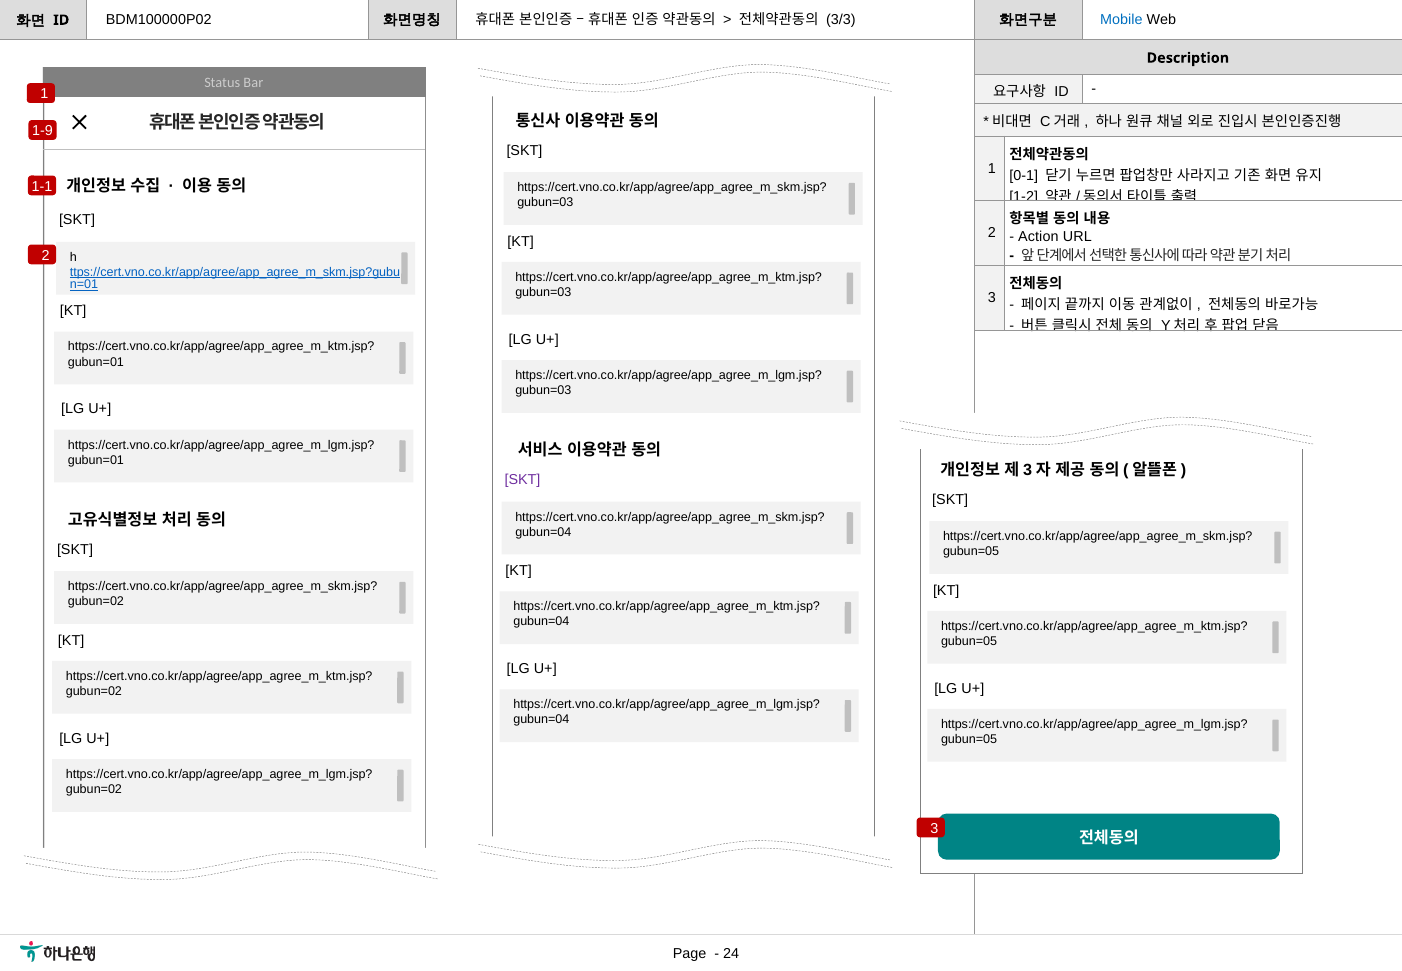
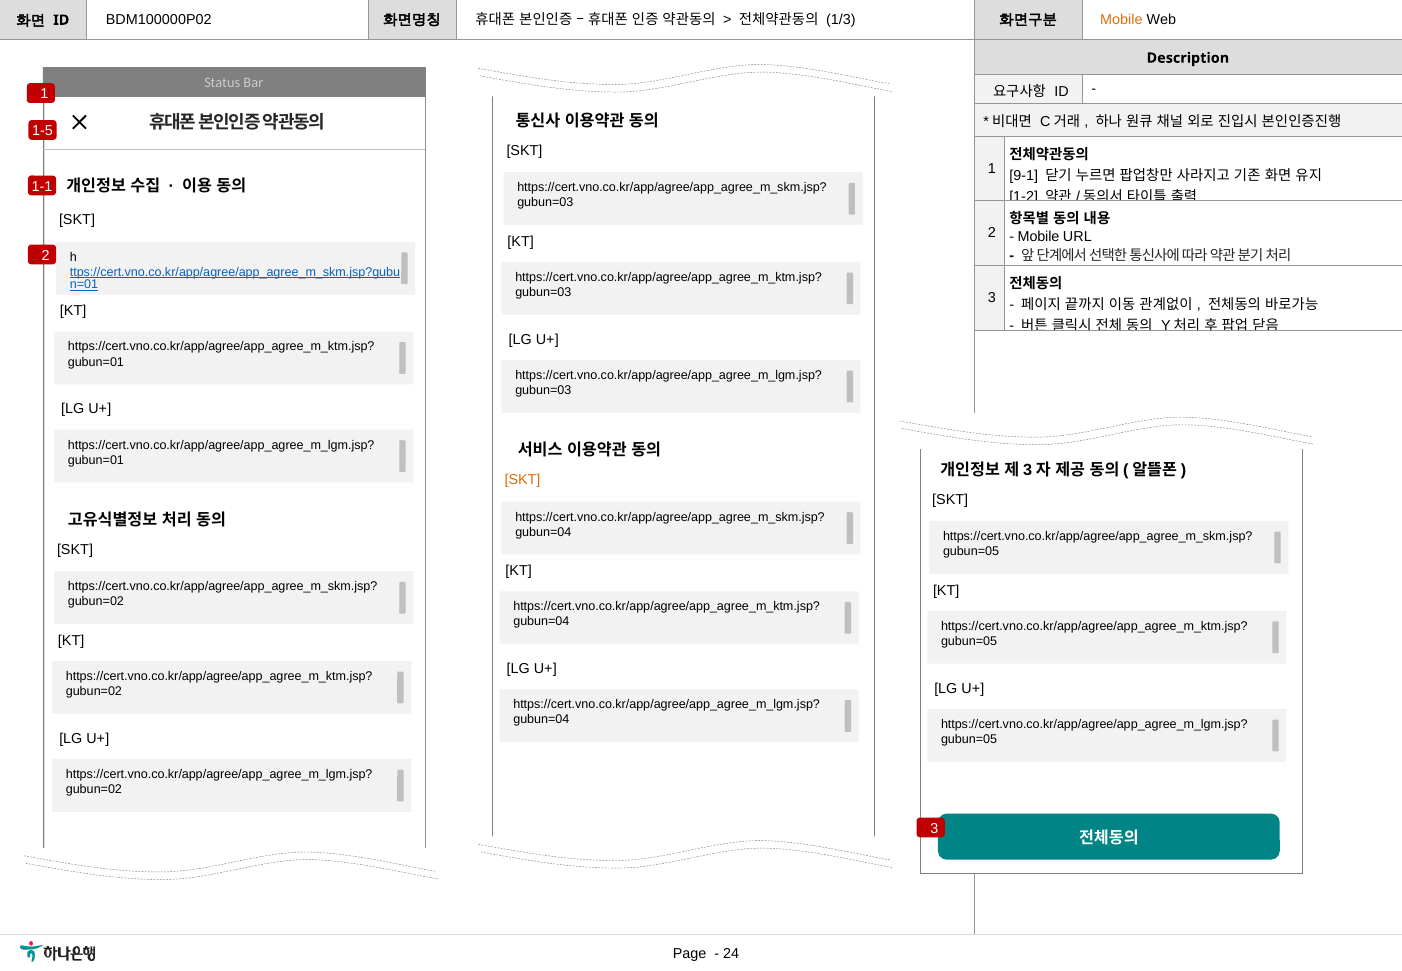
Mobile at (1121, 20) colour: blue -> orange
3/3: 3/3 -> 1/3
1-9: 1-9 -> 1-5
0-1: 0-1 -> 9-1
Action at (1038, 236): Action -> Mobile
SKT at (522, 480) colour: purple -> orange
